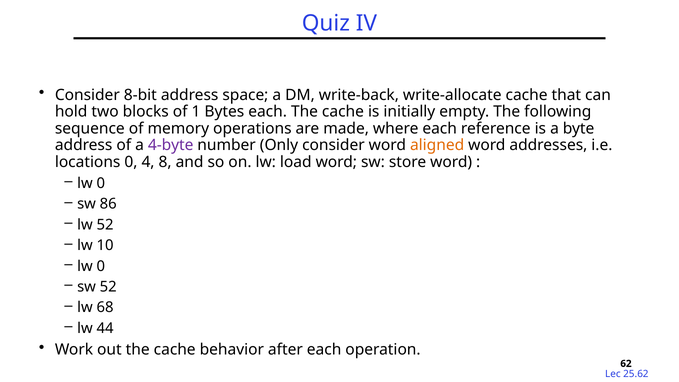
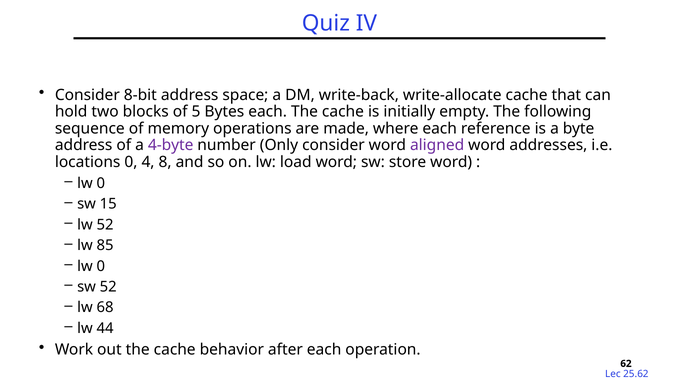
1: 1 -> 5
aligned colour: orange -> purple
86: 86 -> 15
10: 10 -> 85
